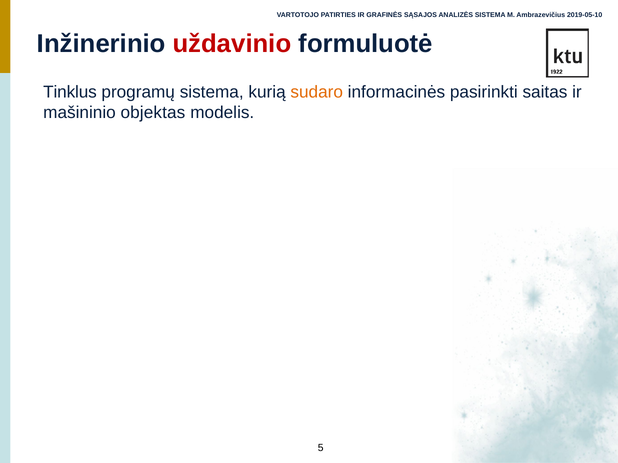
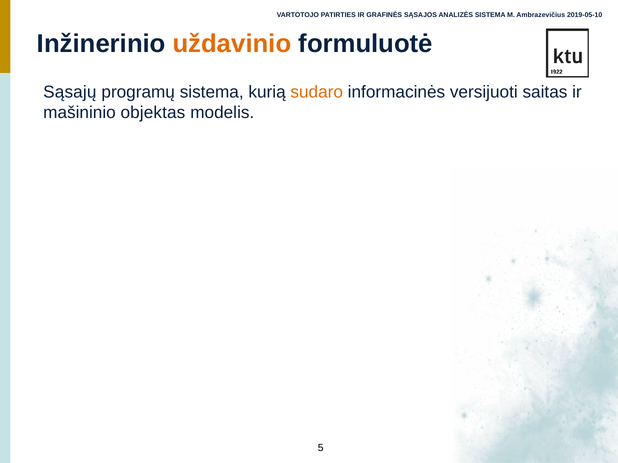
uždavinio colour: red -> orange
Tinklus: Tinklus -> Sąsajų
pasirinkti: pasirinkti -> versijuoti
